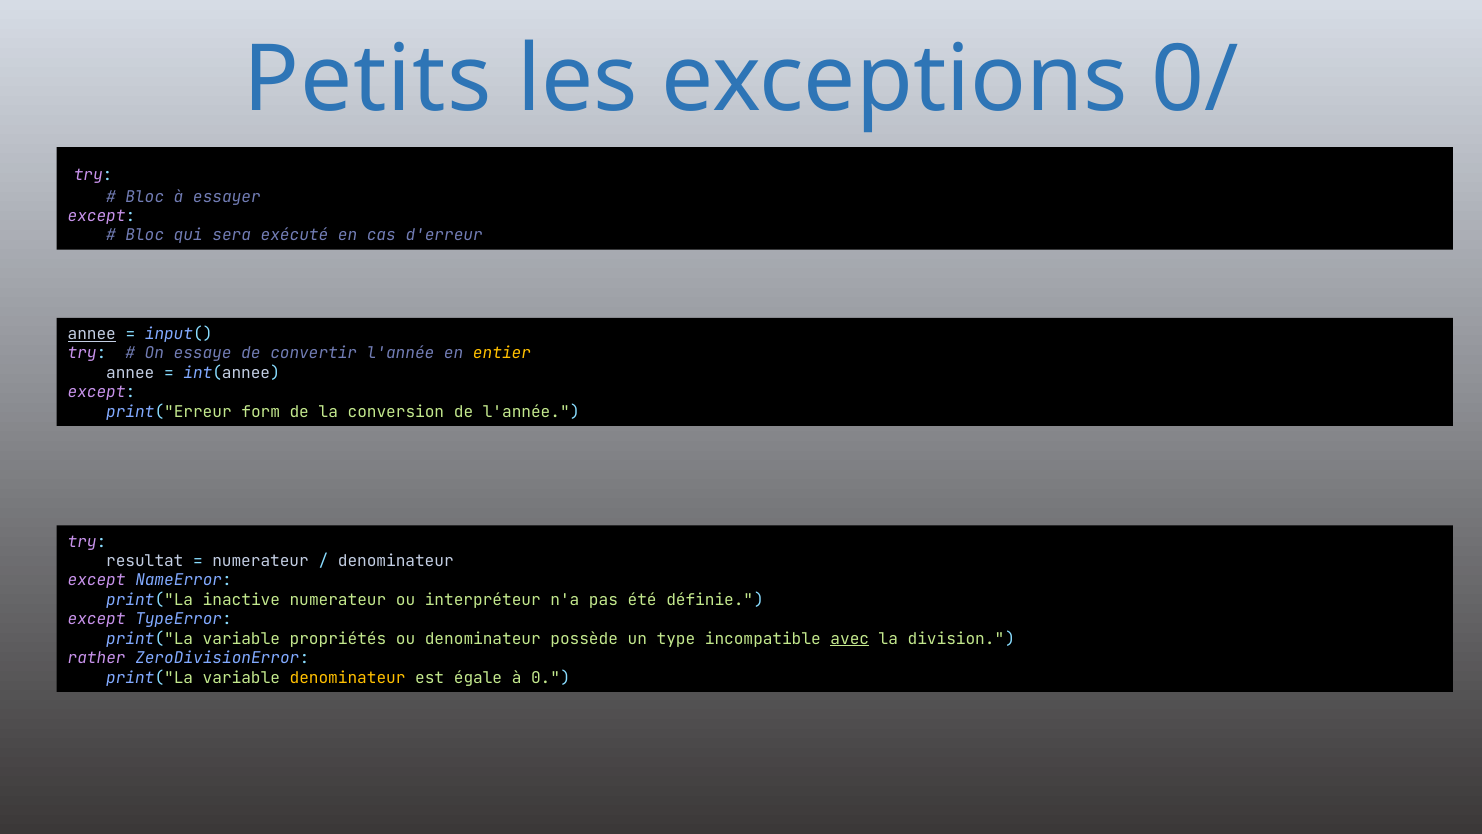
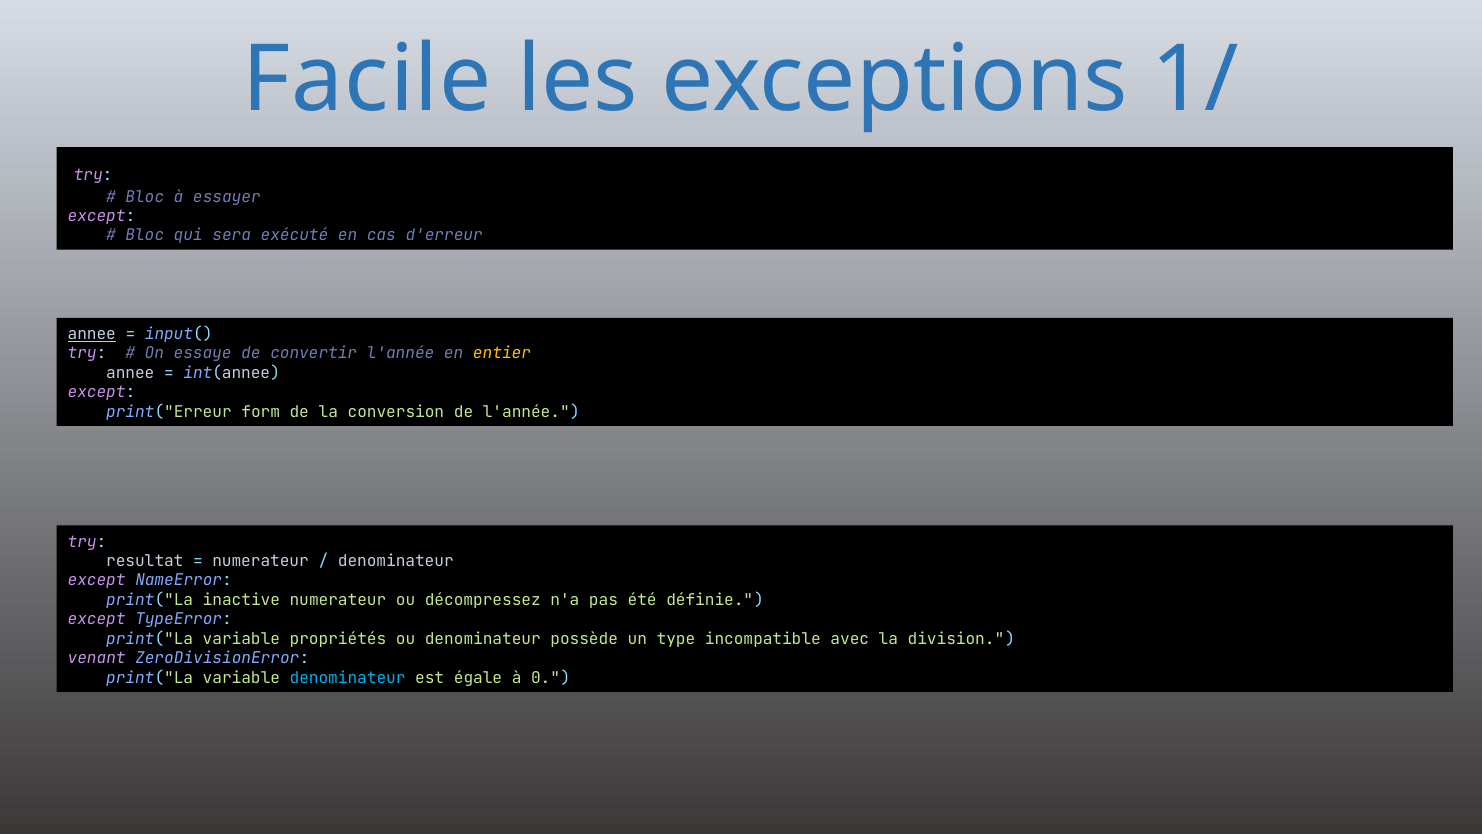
Petits: Petits -> Facile
0/: 0/ -> 1/
interpréteur: interpréteur -> décompressez
avec underline: present -> none
rather: rather -> venant
denominateur at (348, 677) colour: yellow -> light blue
